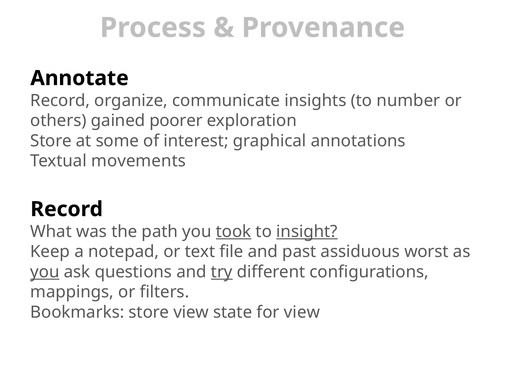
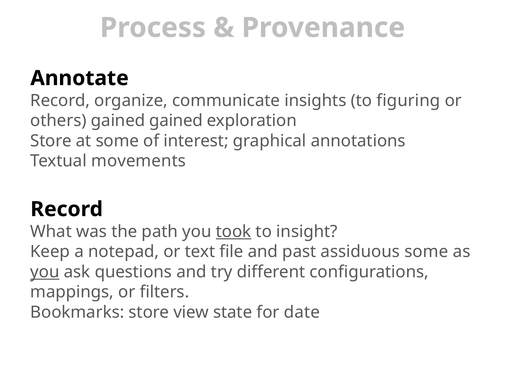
number: number -> figuring
gained poorer: poorer -> gained
insight underline: present -> none
assiduous worst: worst -> some
try underline: present -> none
for view: view -> date
